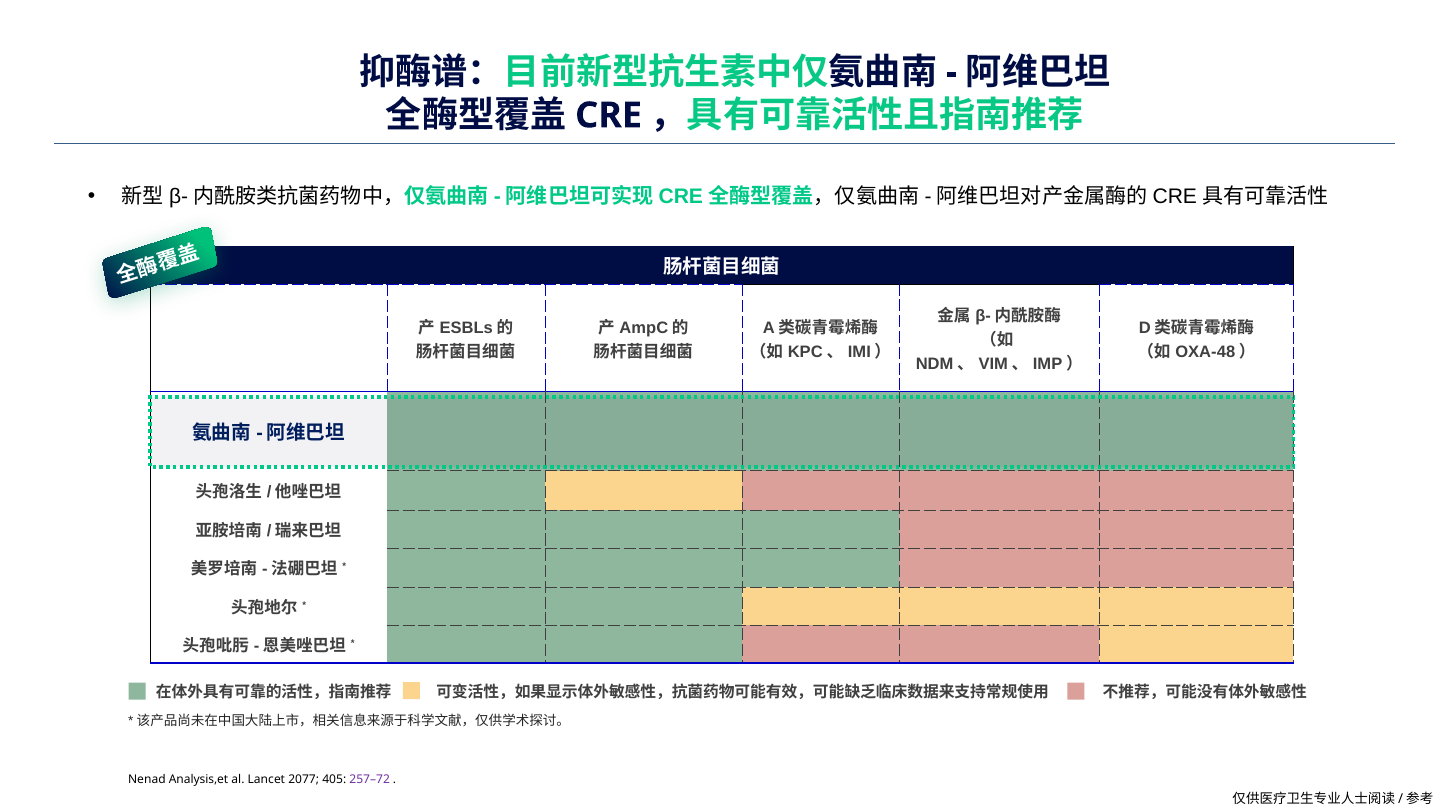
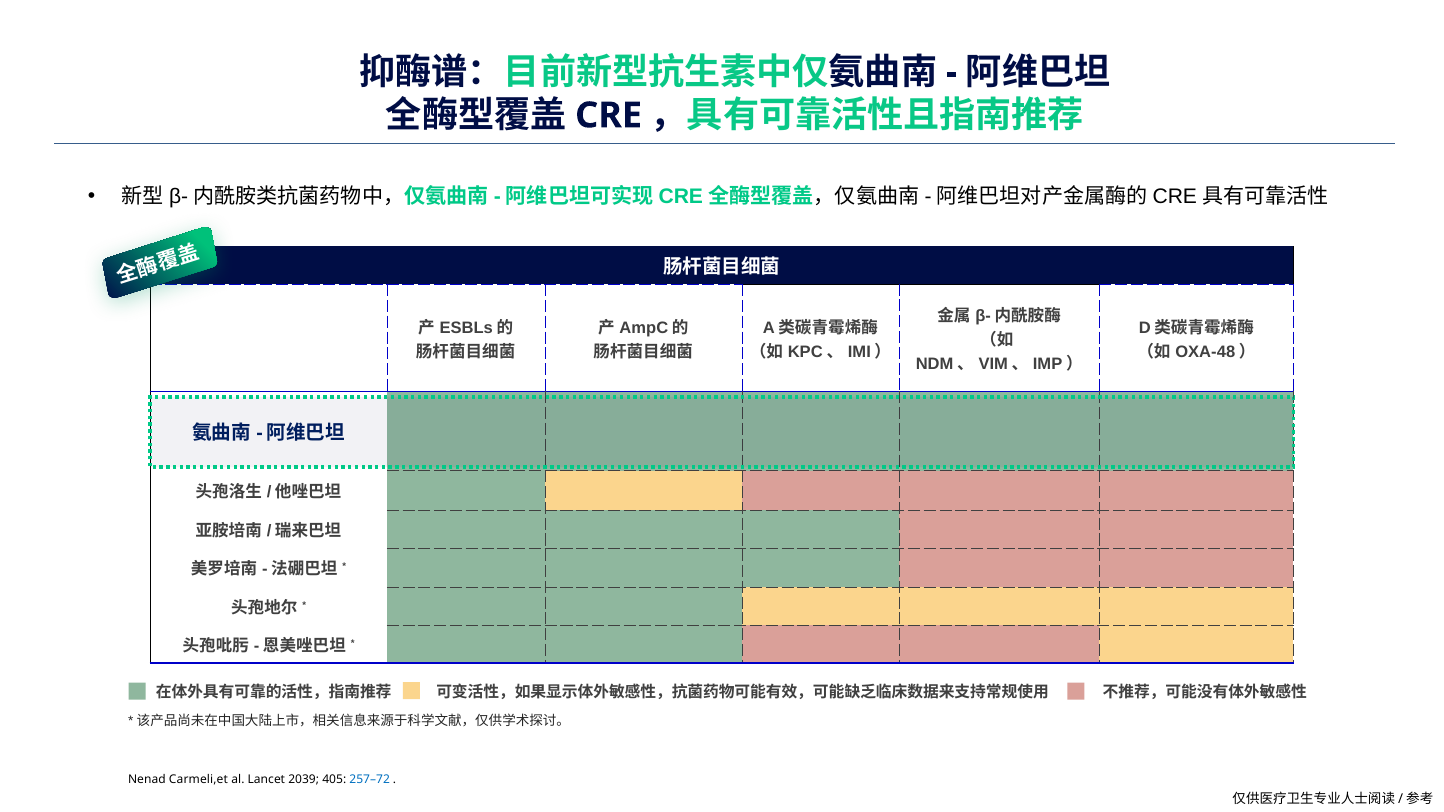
Analysis,et: Analysis,et -> Carmeli,et
2077: 2077 -> 2039
257–72 colour: purple -> blue
